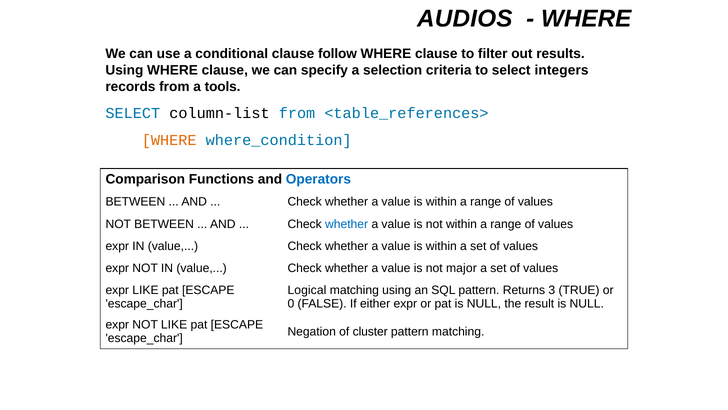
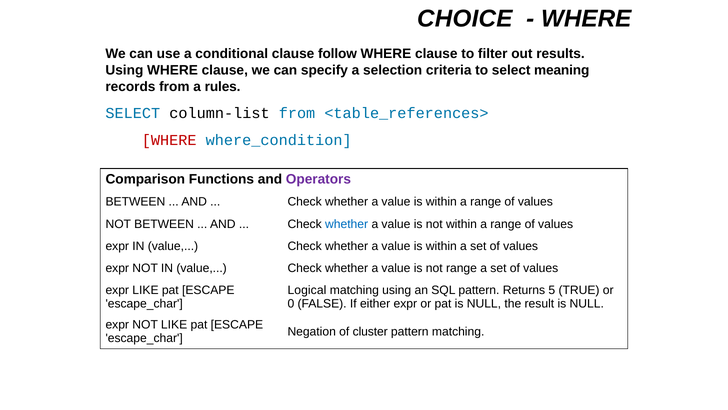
AUDIOS: AUDIOS -> CHOICE
integers: integers -> meaning
tools: tools -> rules
WHERE at (169, 140) colour: orange -> red
Operators colour: blue -> purple
not major: major -> range
3: 3 -> 5
